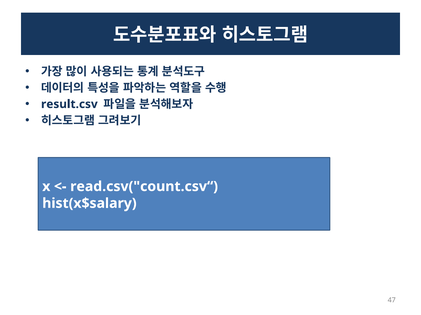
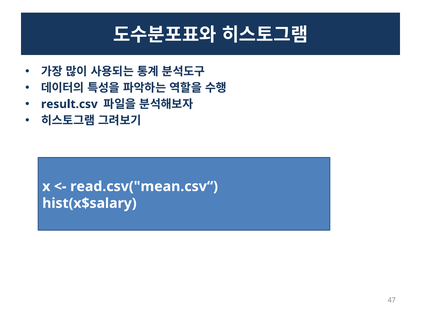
read.csv("count.csv“: read.csv("count.csv“ -> read.csv("mean.csv“
